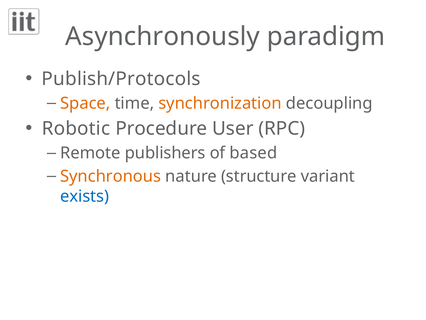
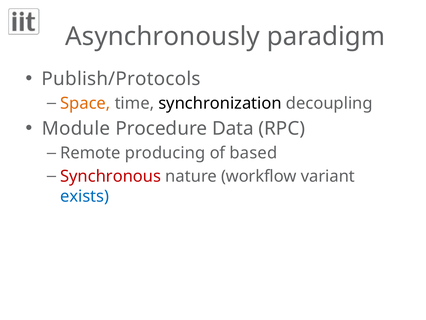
synchronization colour: orange -> black
Robotic: Robotic -> Module
User: User -> Data
publishers: publishers -> producing
Synchronous colour: orange -> red
structure: structure -> workflow
